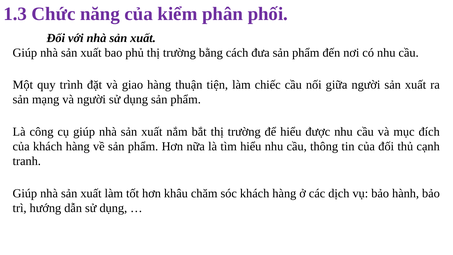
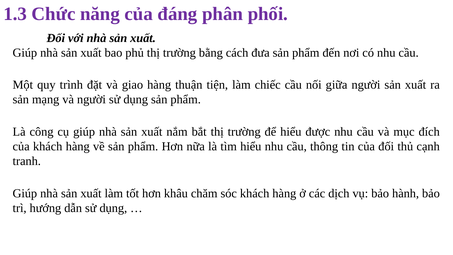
kiểm: kiểm -> đáng
